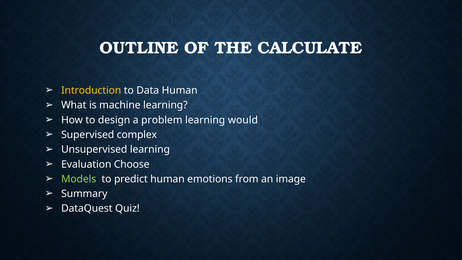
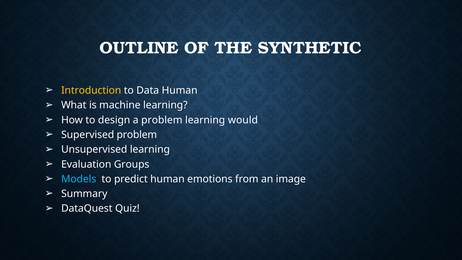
CALCULATE: CALCULATE -> SYNTHETIC
Supervised complex: complex -> problem
Choose: Choose -> Groups
Models colour: light green -> light blue
